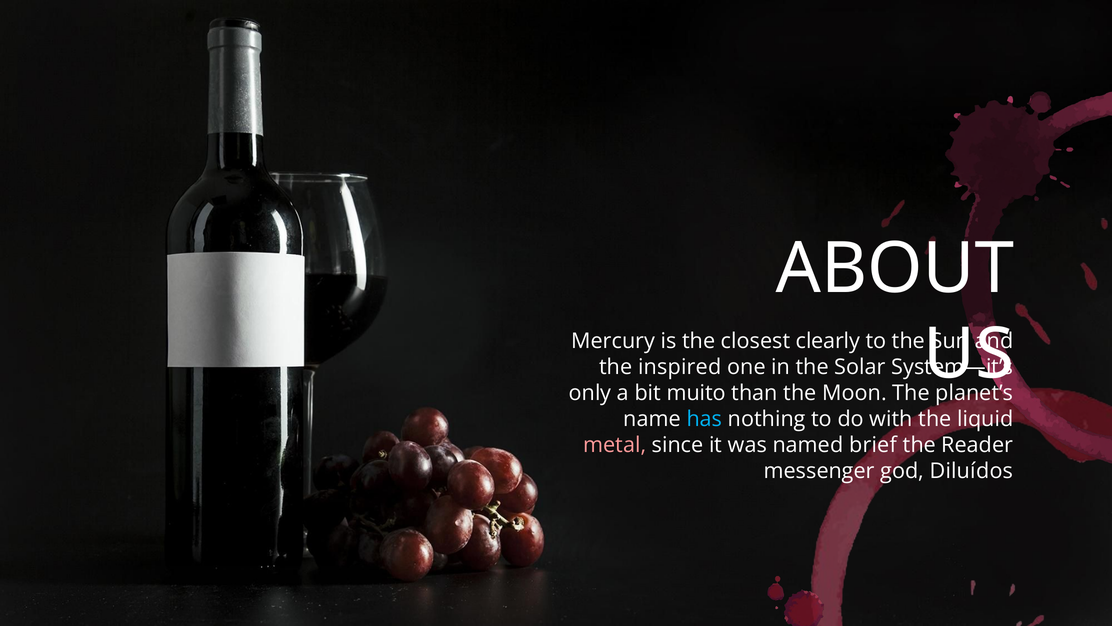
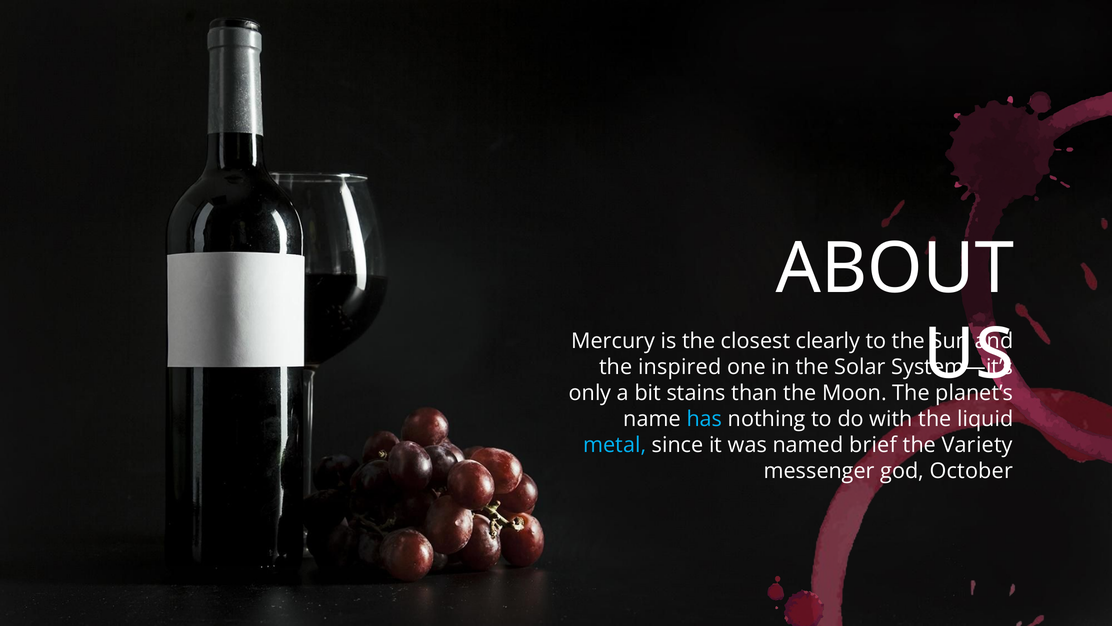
muito: muito -> stains
metal colour: pink -> light blue
Reader: Reader -> Variety
Diluídos: Diluídos -> October
